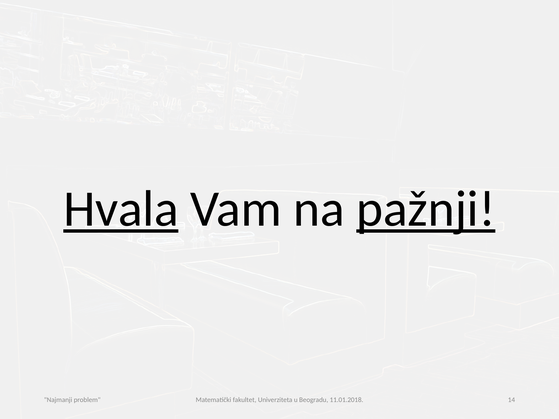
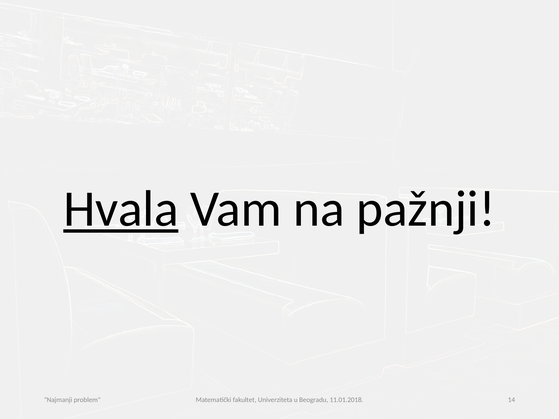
pažnji underline: present -> none
